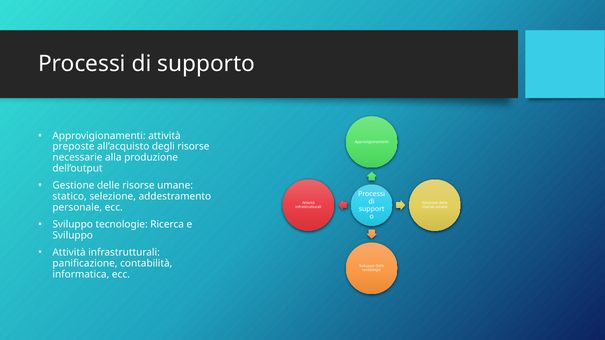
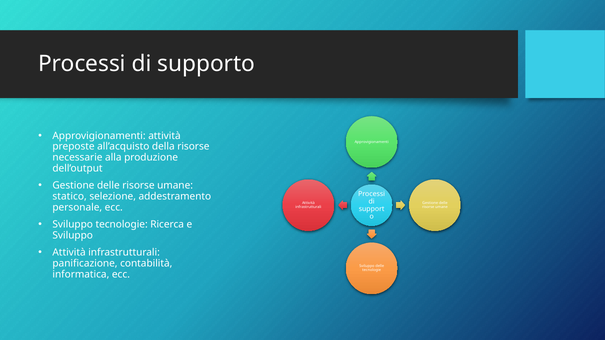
degli: degli -> della
